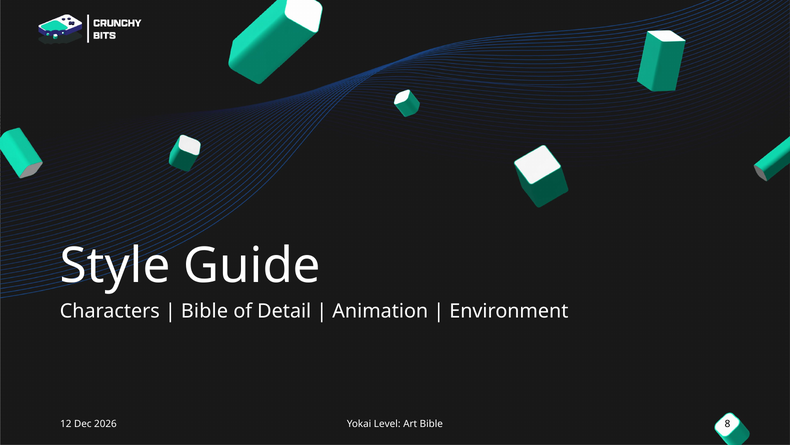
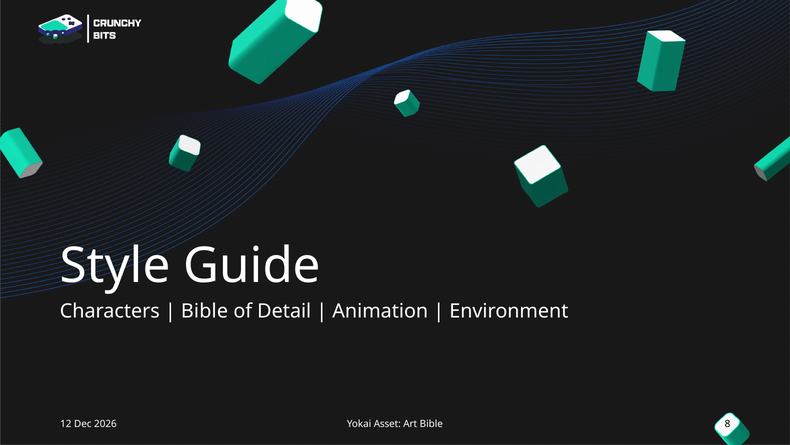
Level: Level -> Asset
